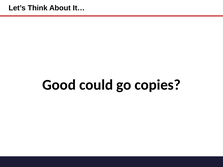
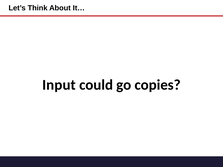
Good: Good -> Input
